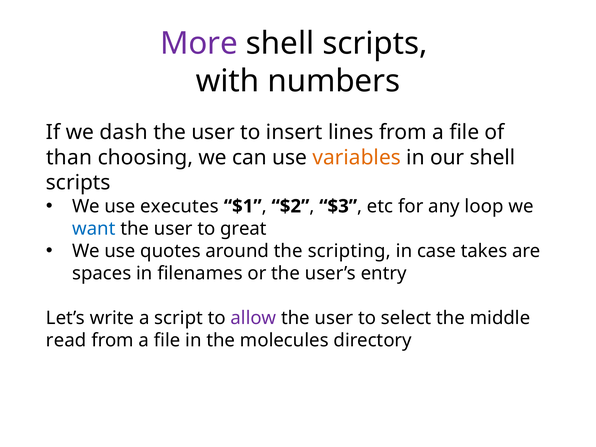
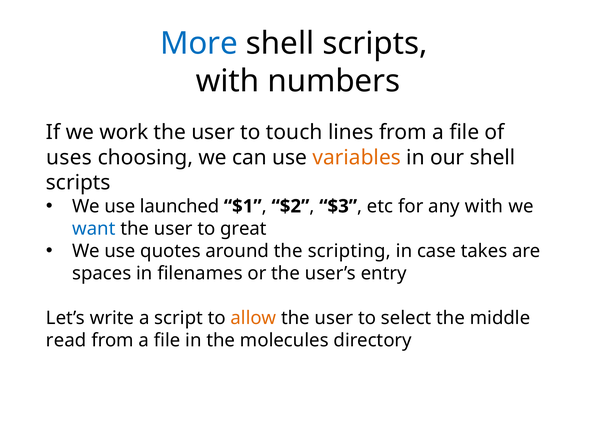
More colour: purple -> blue
dash: dash -> work
insert: insert -> touch
than: than -> uses
executes: executes -> launched
any loop: loop -> with
allow colour: purple -> orange
